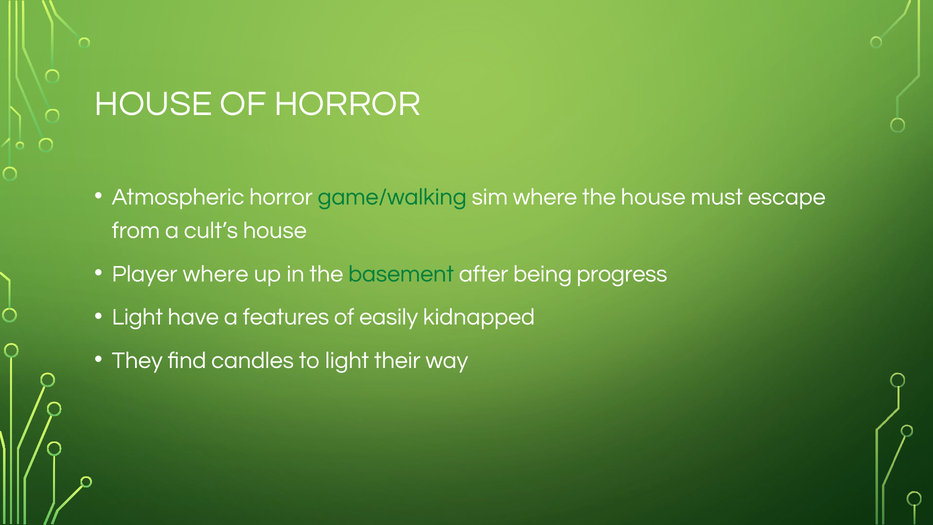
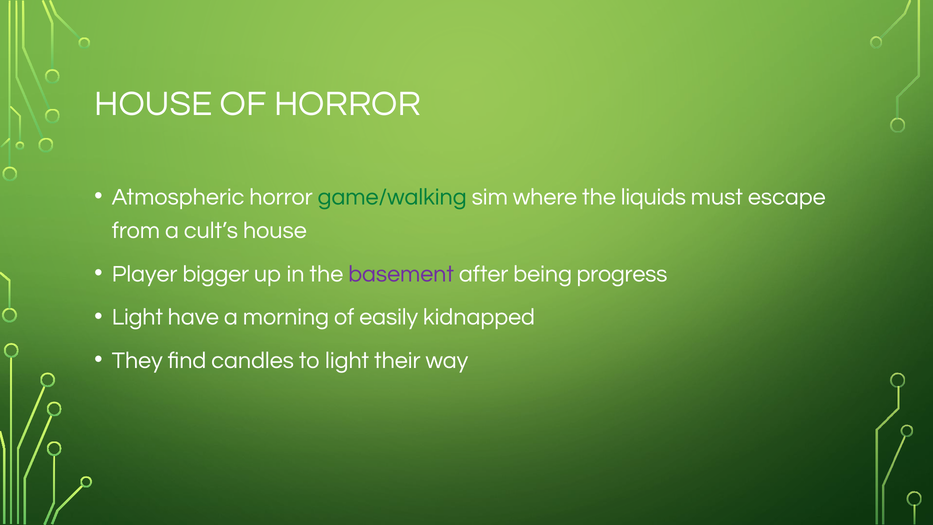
the house: house -> liquids
Player where: where -> bigger
basement colour: green -> purple
features: features -> morning
